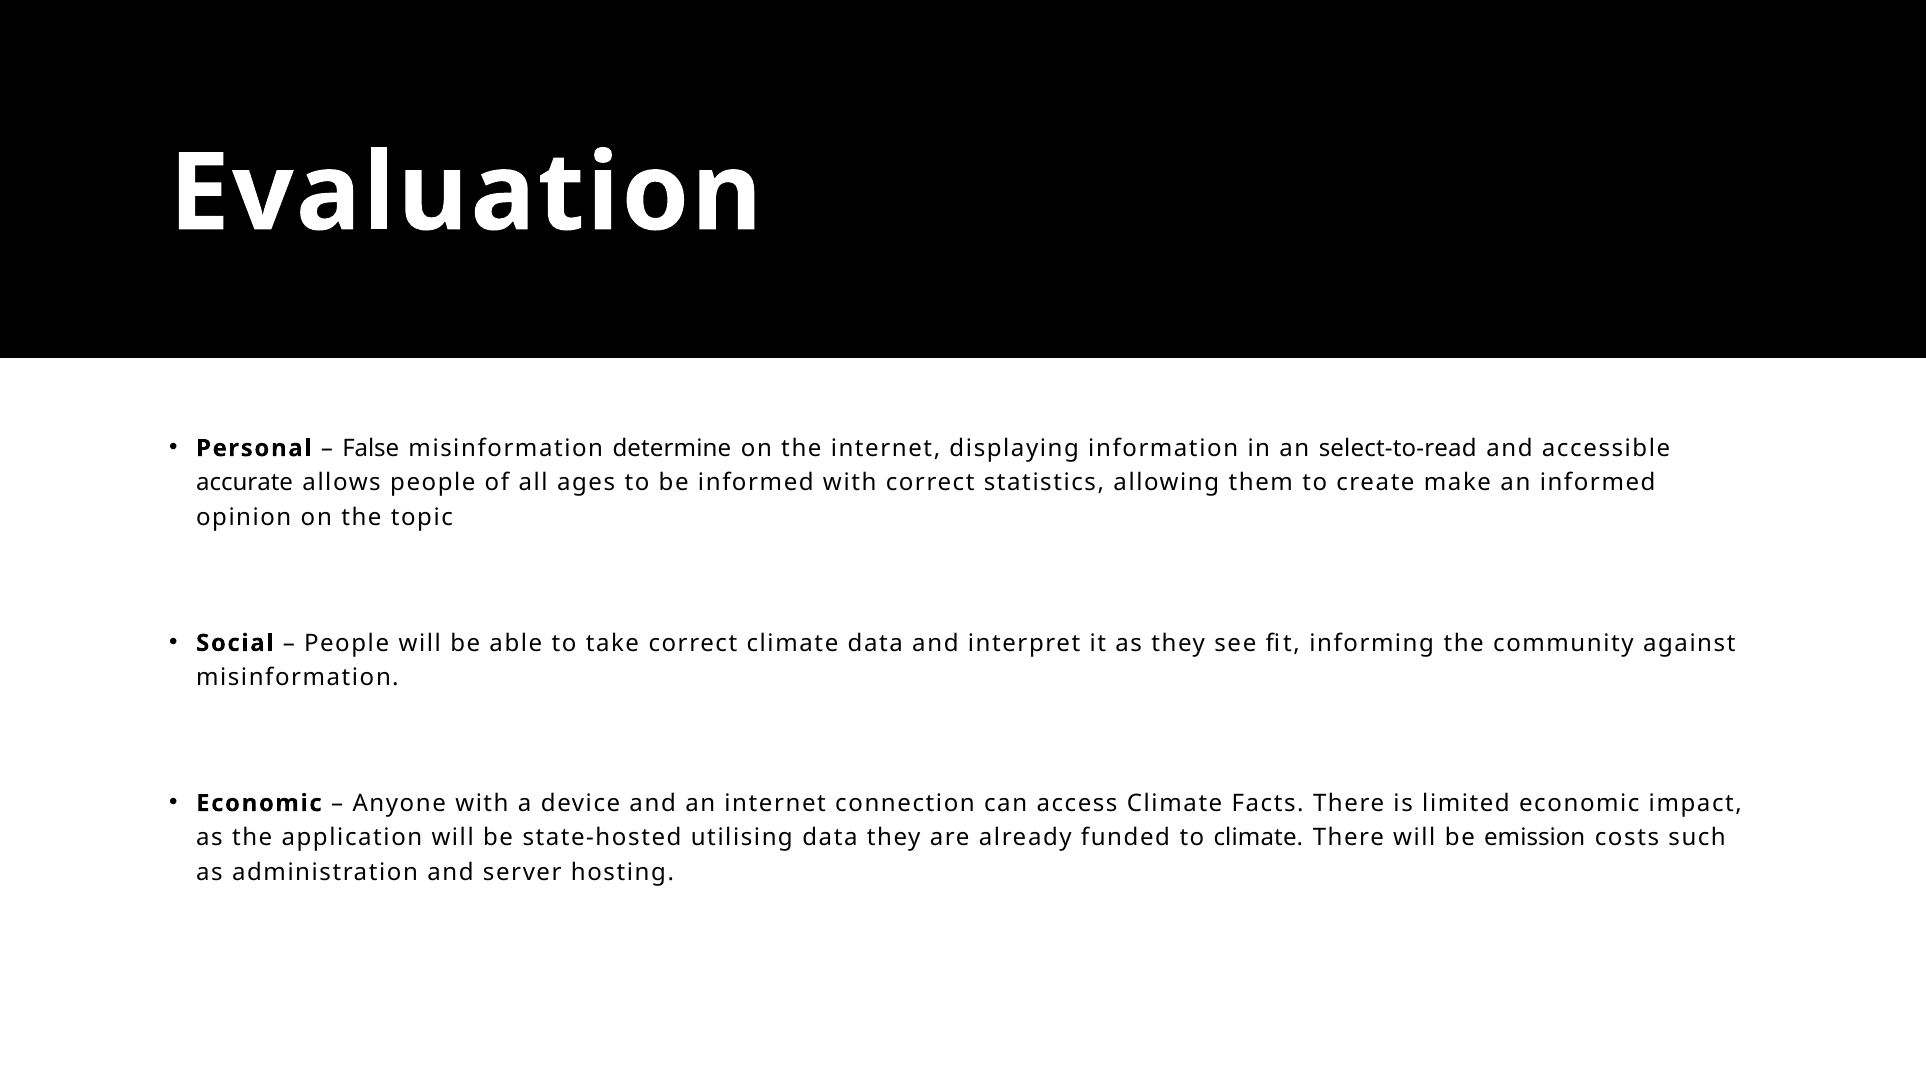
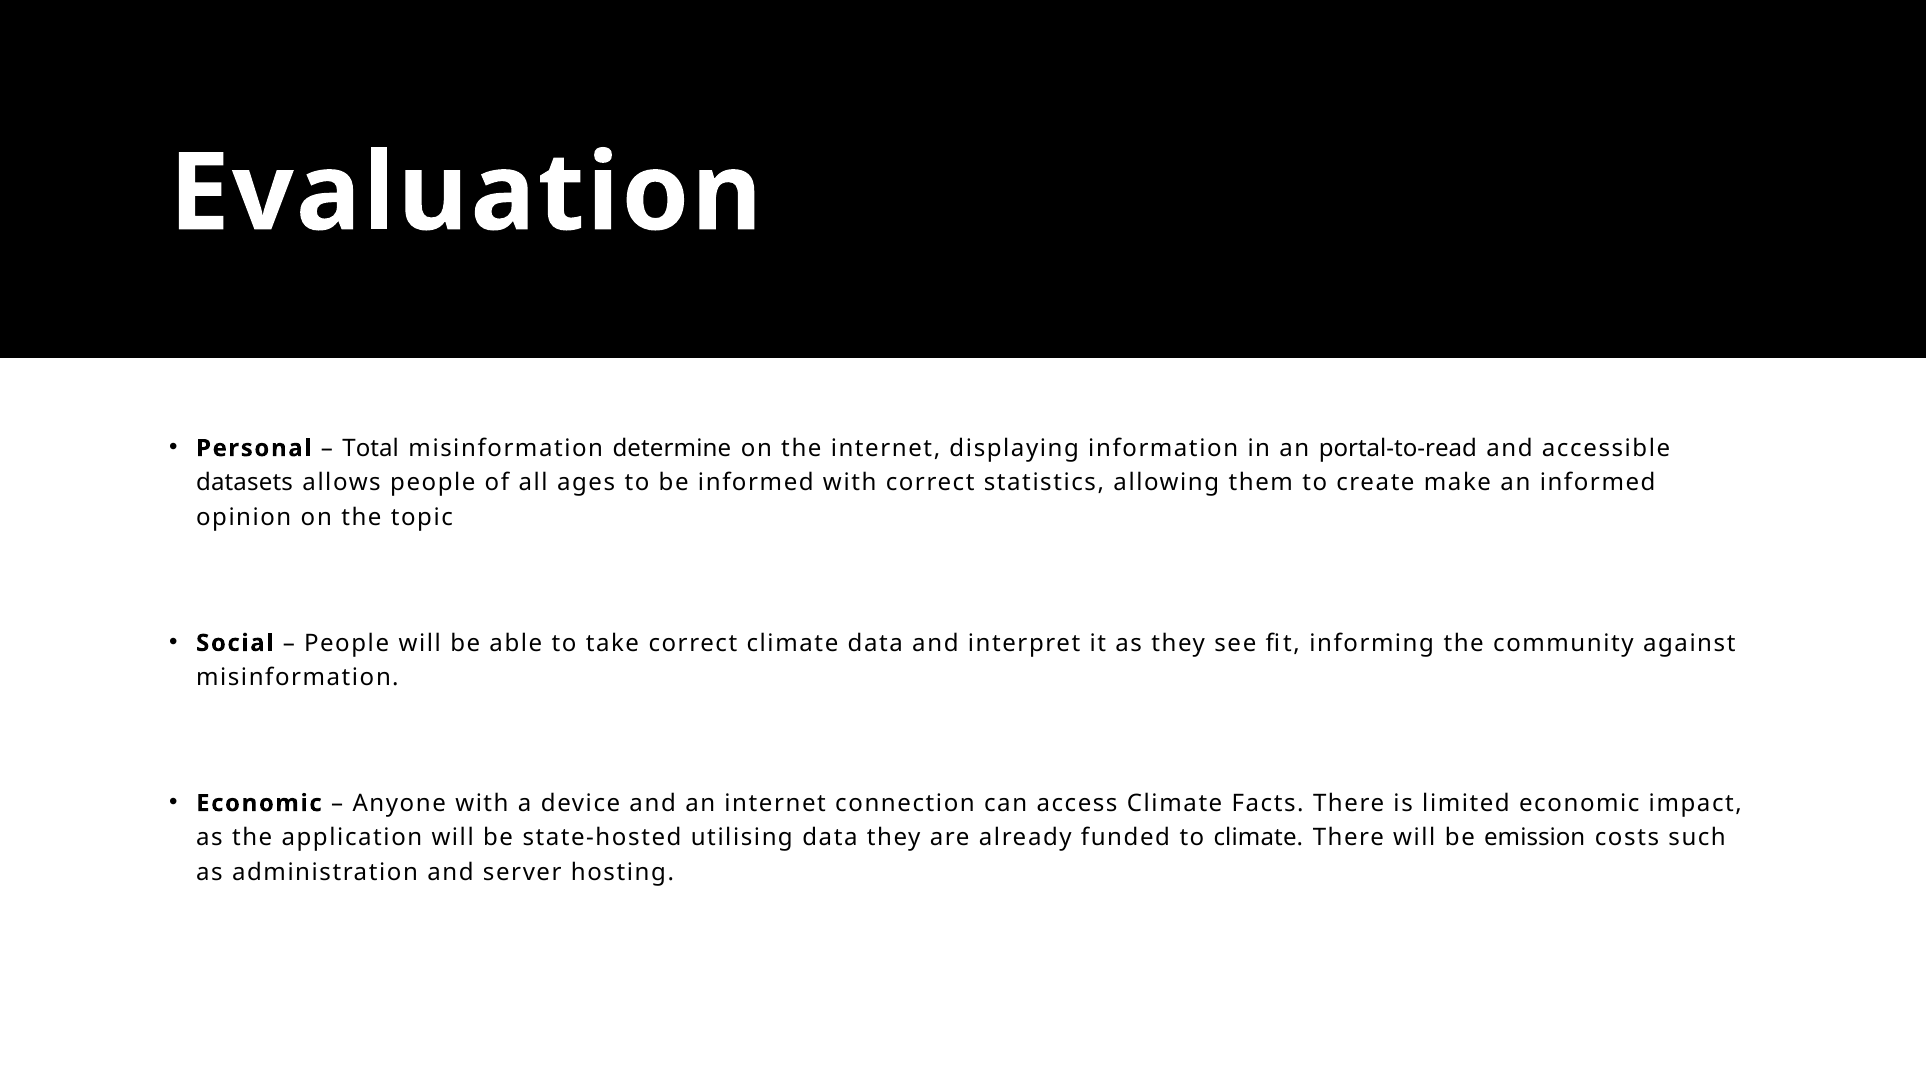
False: False -> Total
select-to-read: select-to-read -> portal-to-read
accurate: accurate -> datasets
